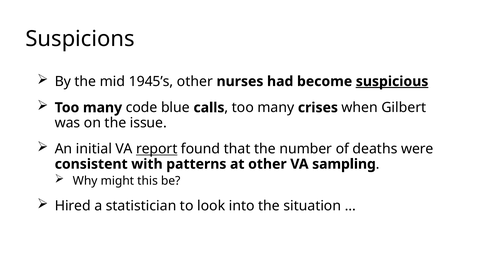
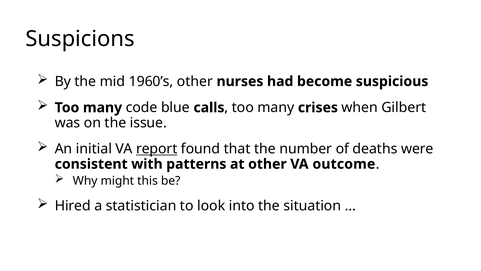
1945’s: 1945’s -> 1960’s
suspicious underline: present -> none
sampling: sampling -> outcome
